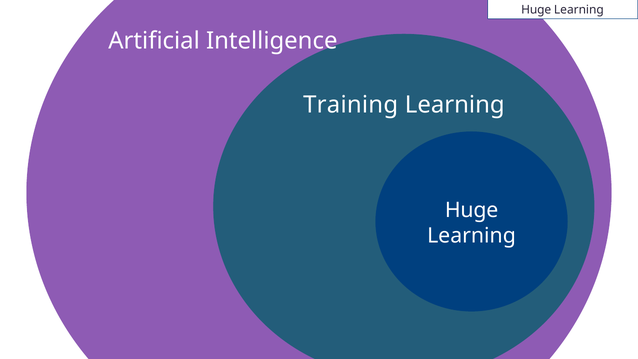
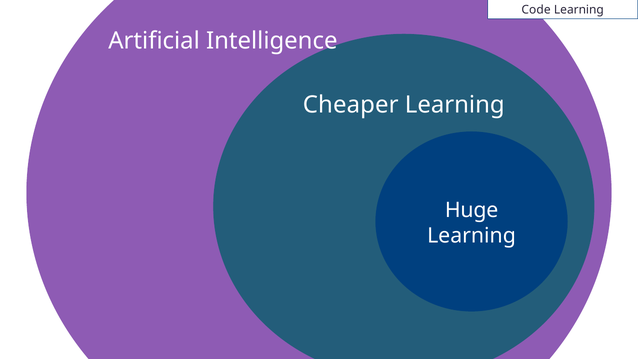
Huge at (536, 10): Huge -> Code
Training: Training -> Cheaper
